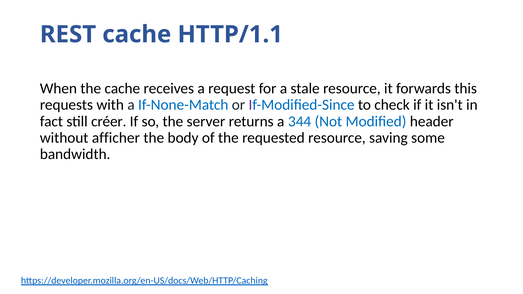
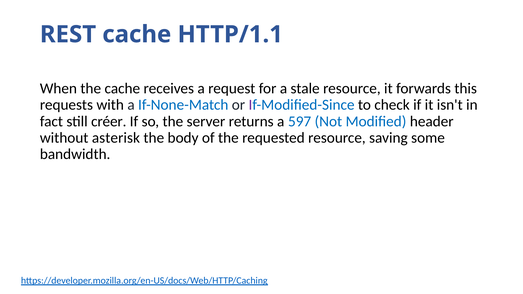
344: 344 -> 597
afficher: afficher -> asterisk
